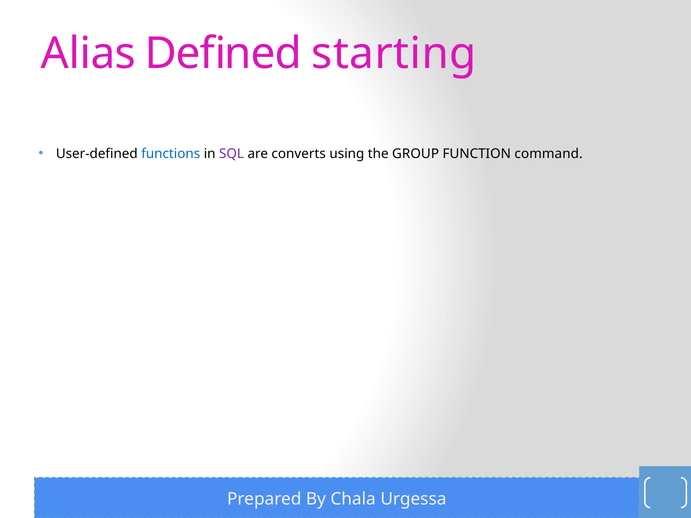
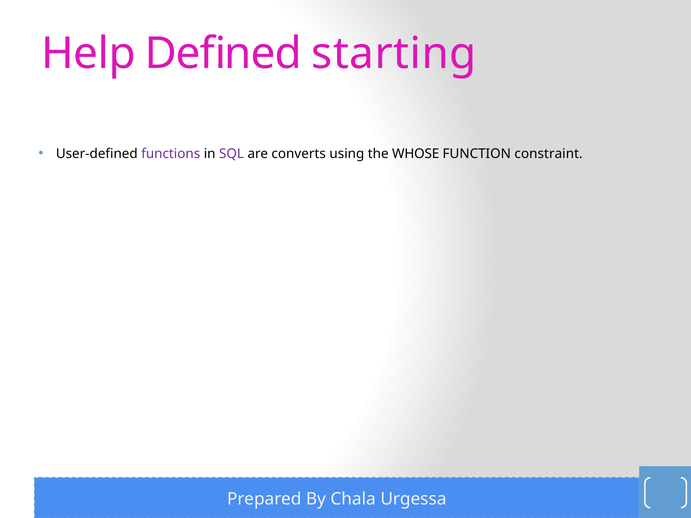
Alias: Alias -> Help
functions colour: blue -> purple
GROUP: GROUP -> WHOSE
command: command -> constraint
